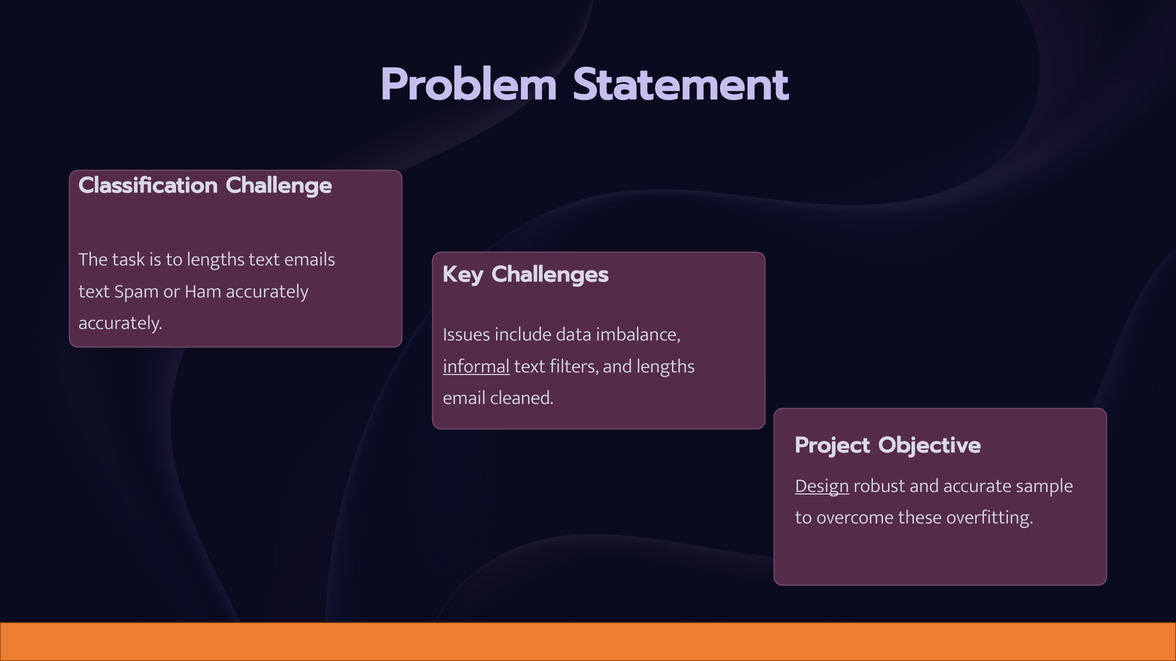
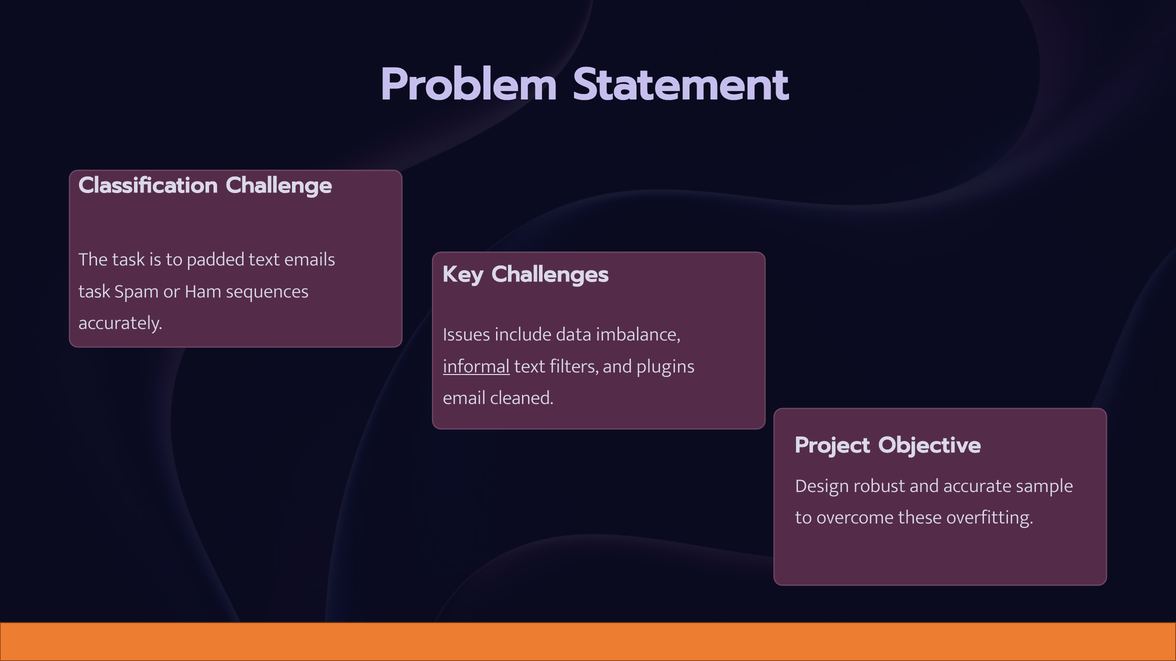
to lengths: lengths -> padded
text at (94, 291): text -> task
Ham accurately: accurately -> sequences
and lengths: lengths -> plugins
Design underline: present -> none
